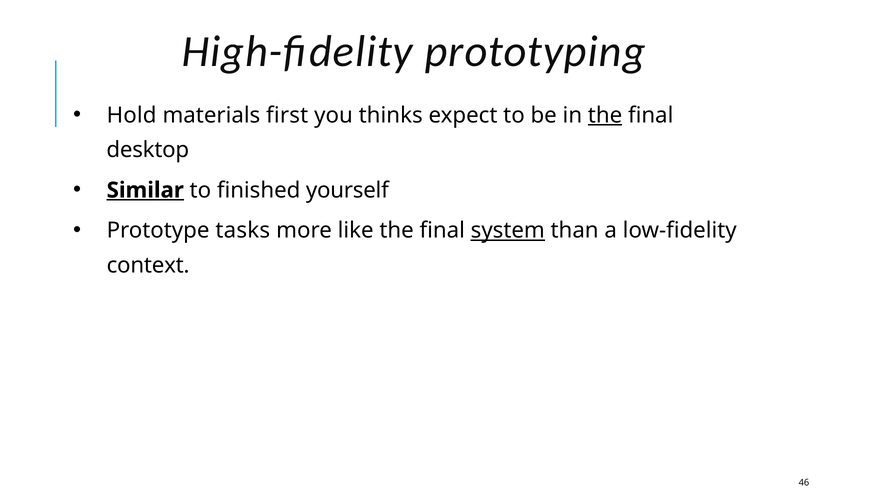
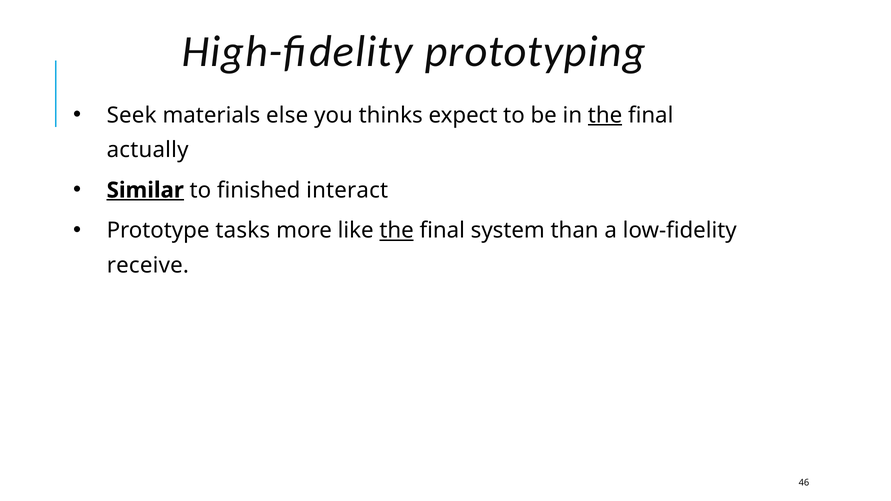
Hold: Hold -> Seek
first: first -> else
desktop: desktop -> actually
yourself: yourself -> interact
the at (397, 231) underline: none -> present
system underline: present -> none
context: context -> receive
